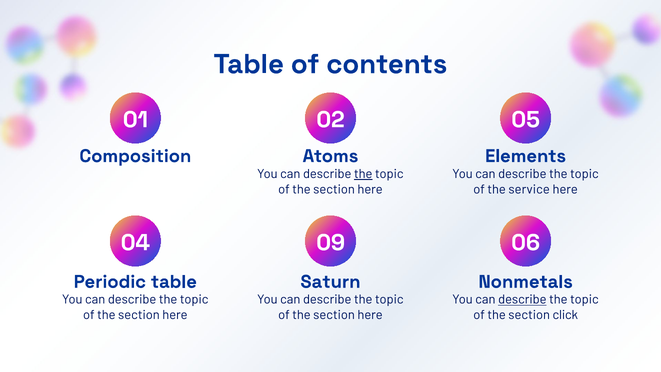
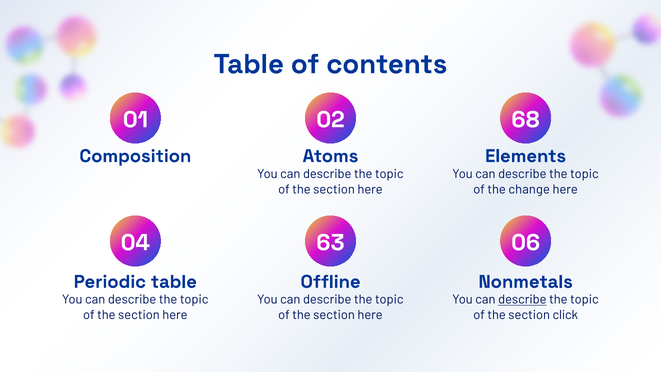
05: 05 -> 68
the at (363, 174) underline: present -> none
service: service -> change
09: 09 -> 63
Saturn: Saturn -> Offline
